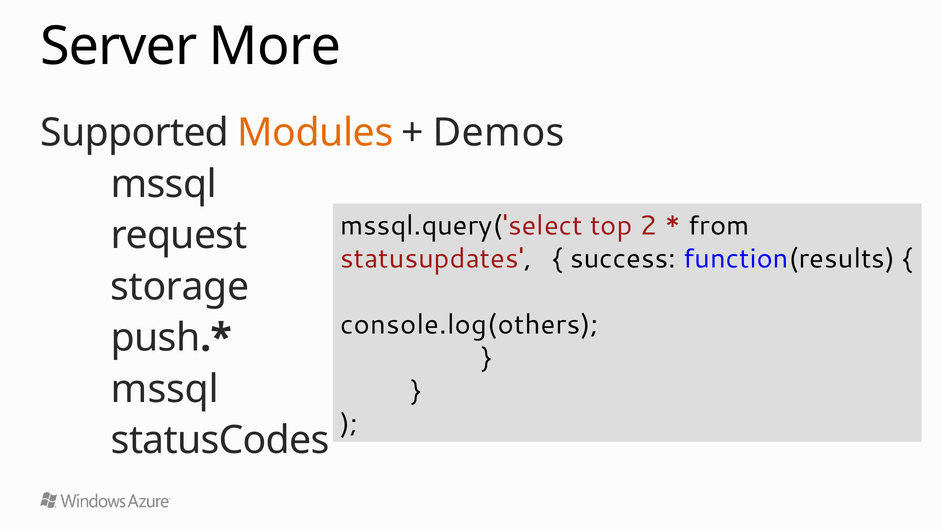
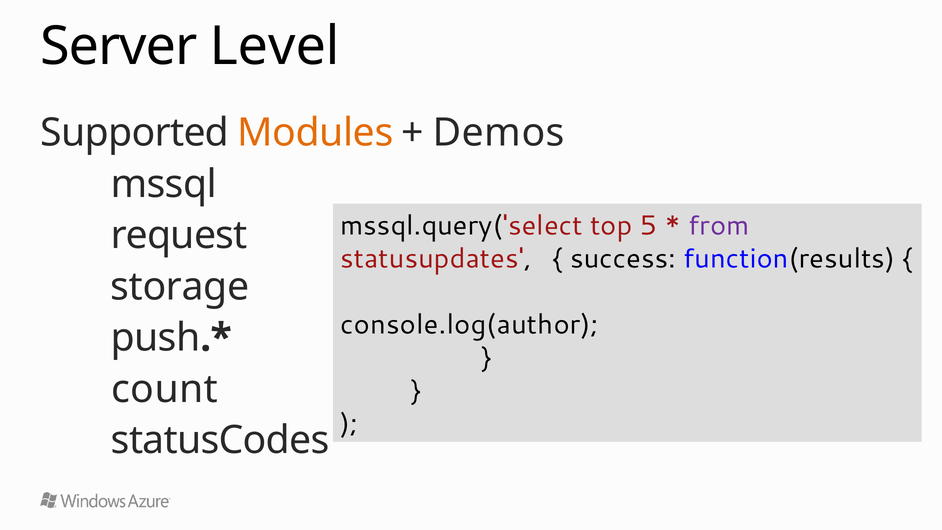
More: More -> Level
2: 2 -> 5
from colour: black -> purple
console.log(others: console.log(others -> console.log(author
mssql at (165, 389): mssql -> count
